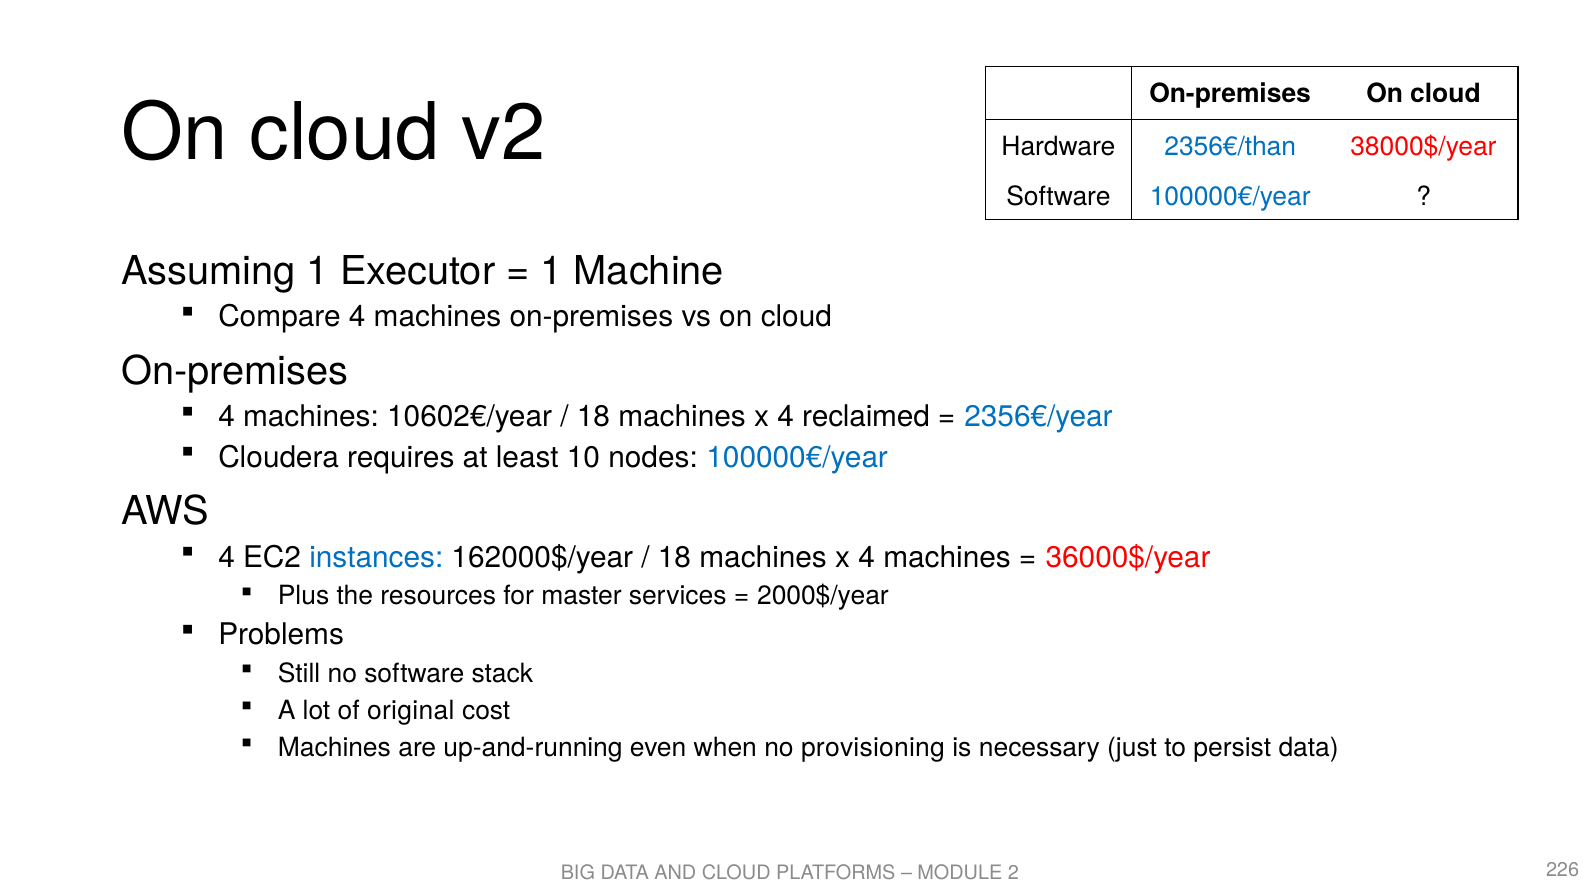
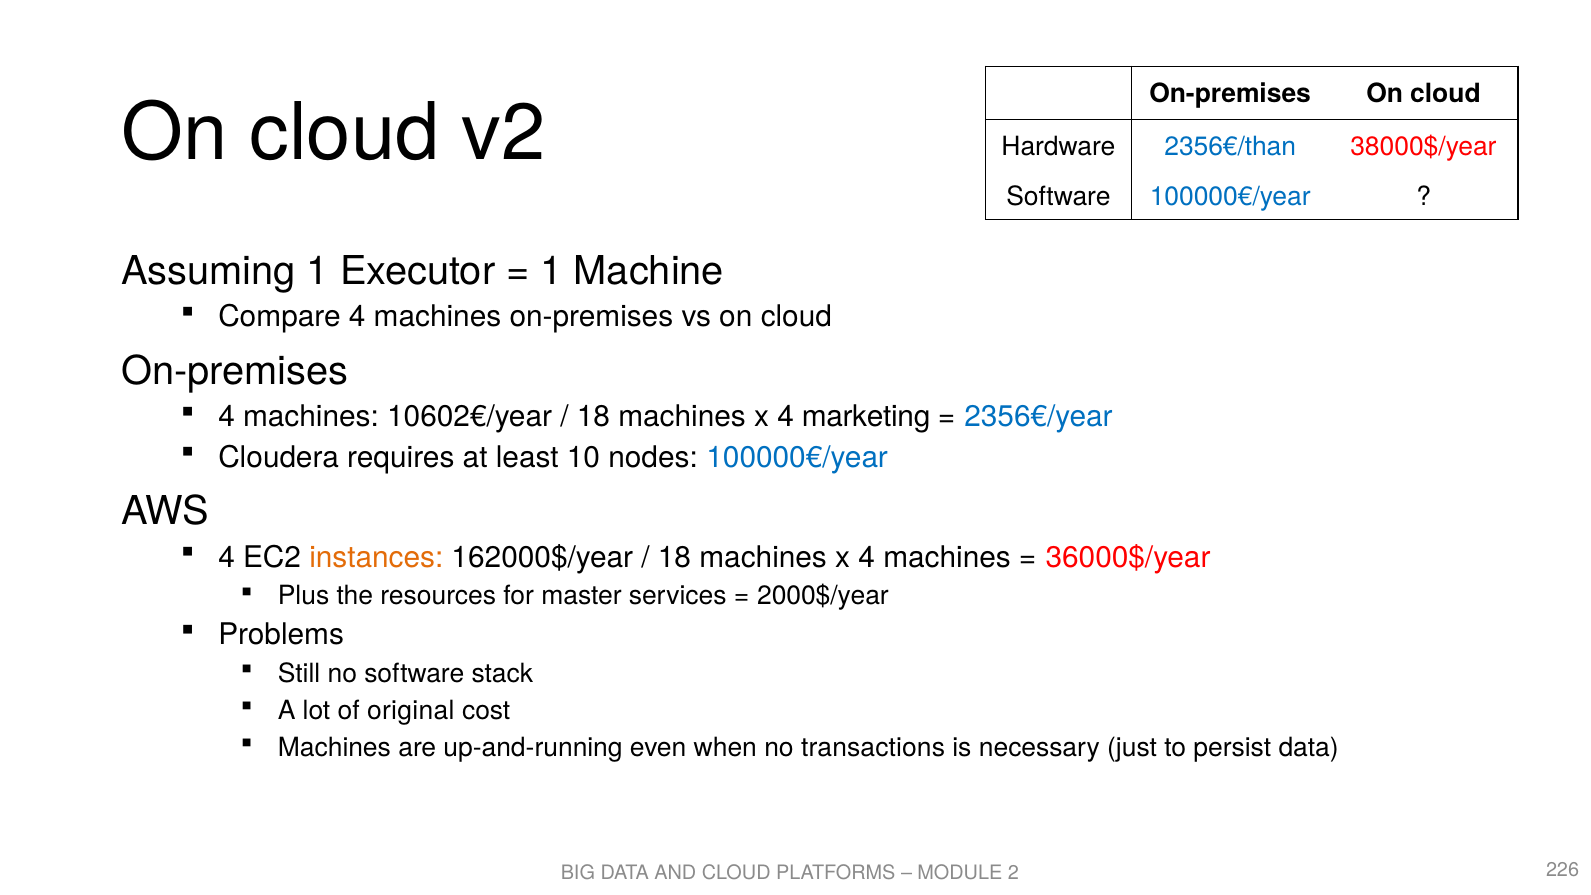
reclaimed: reclaimed -> marketing
instances colour: blue -> orange
provisioning: provisioning -> transactions
